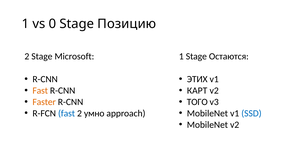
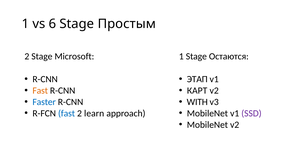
0: 0 -> 6
Позицию: Позицию -> Простым
ЭТИХ: ЭТИХ -> ЭТАП
Faster colour: orange -> blue
ТОГО: ТОГО -> WITH
умно: умно -> learn
SSD colour: blue -> purple
